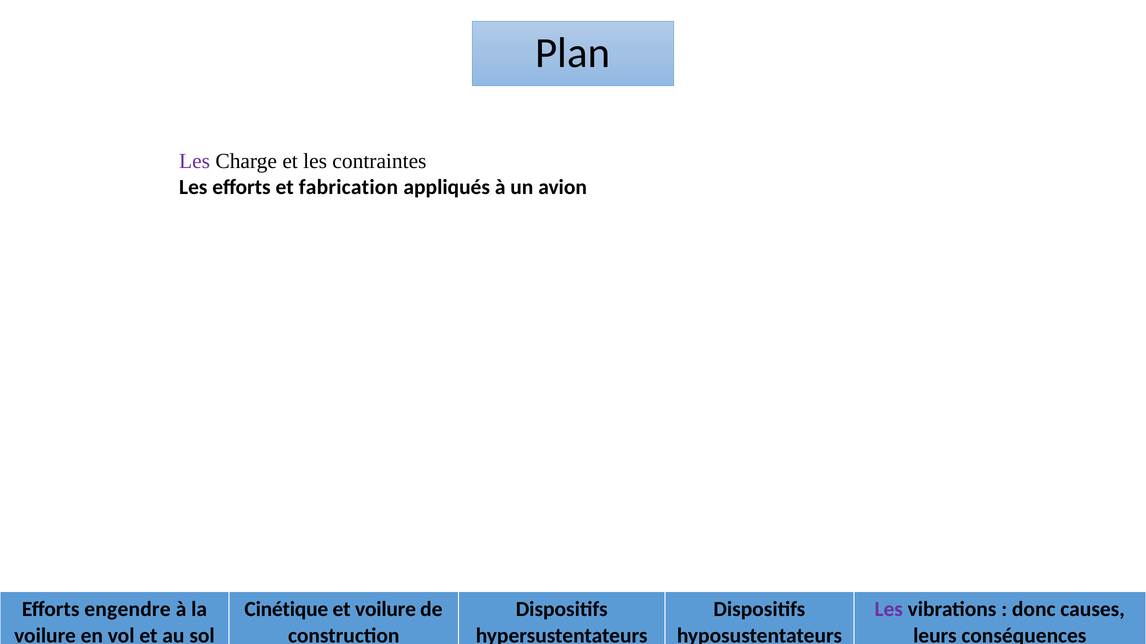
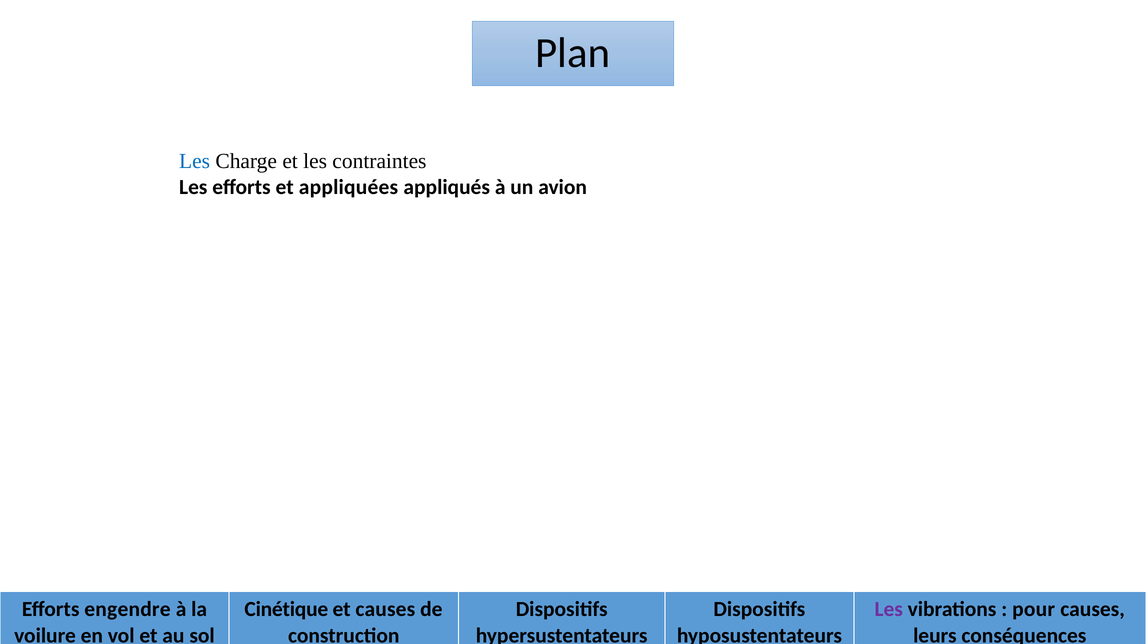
Les at (195, 161) colour: purple -> blue
fabrication: fabrication -> appliquées
et voilure: voilure -> causes
donc: donc -> pour
